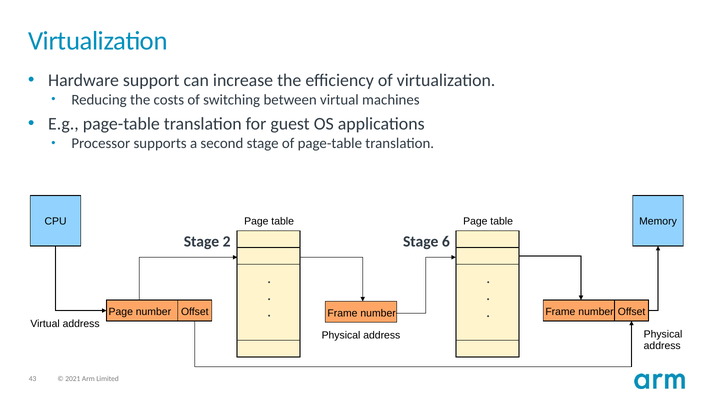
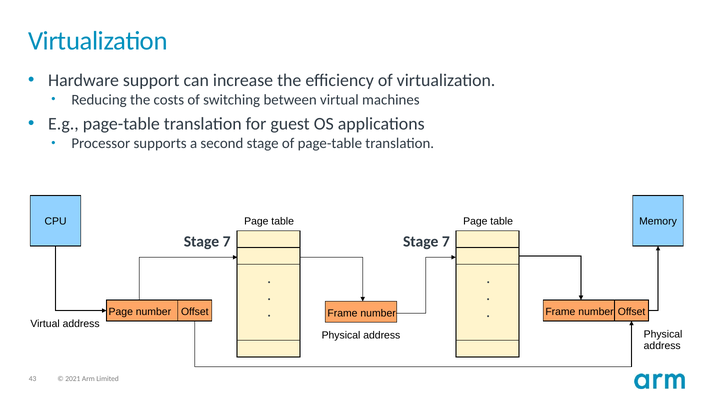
2 at (227, 242): 2 -> 7
6 at (446, 242): 6 -> 7
